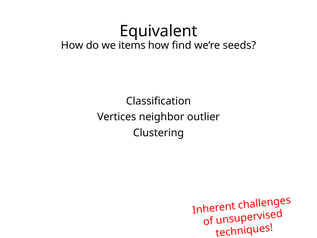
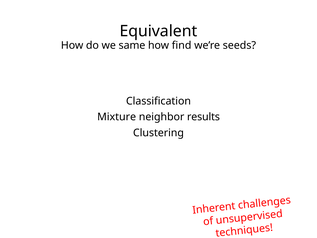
items: items -> same
Vertices: Vertices -> Mixture
outlier: outlier -> results
